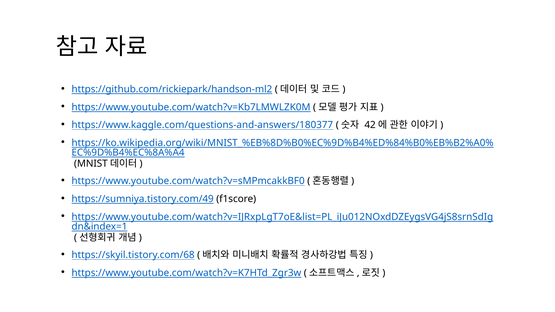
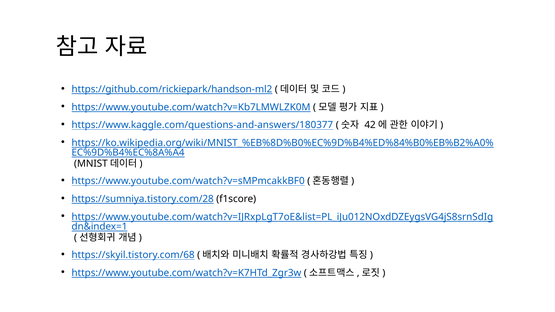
https://sumniya.tistory.com/49: https://sumniya.tistory.com/49 -> https://sumniya.tistory.com/28
